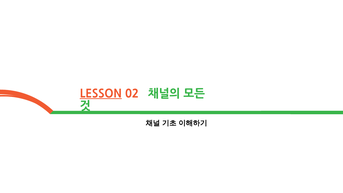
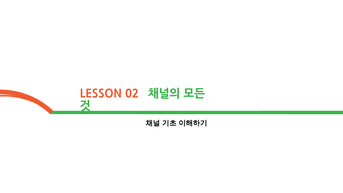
LESSON underline: present -> none
